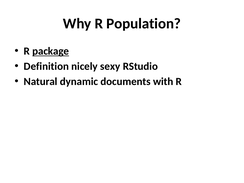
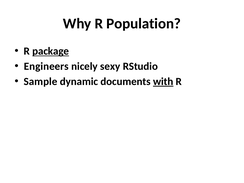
Definition: Definition -> Engineers
Natural: Natural -> Sample
with underline: none -> present
